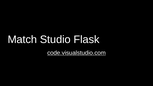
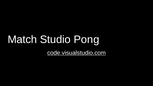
Flask: Flask -> Pong
